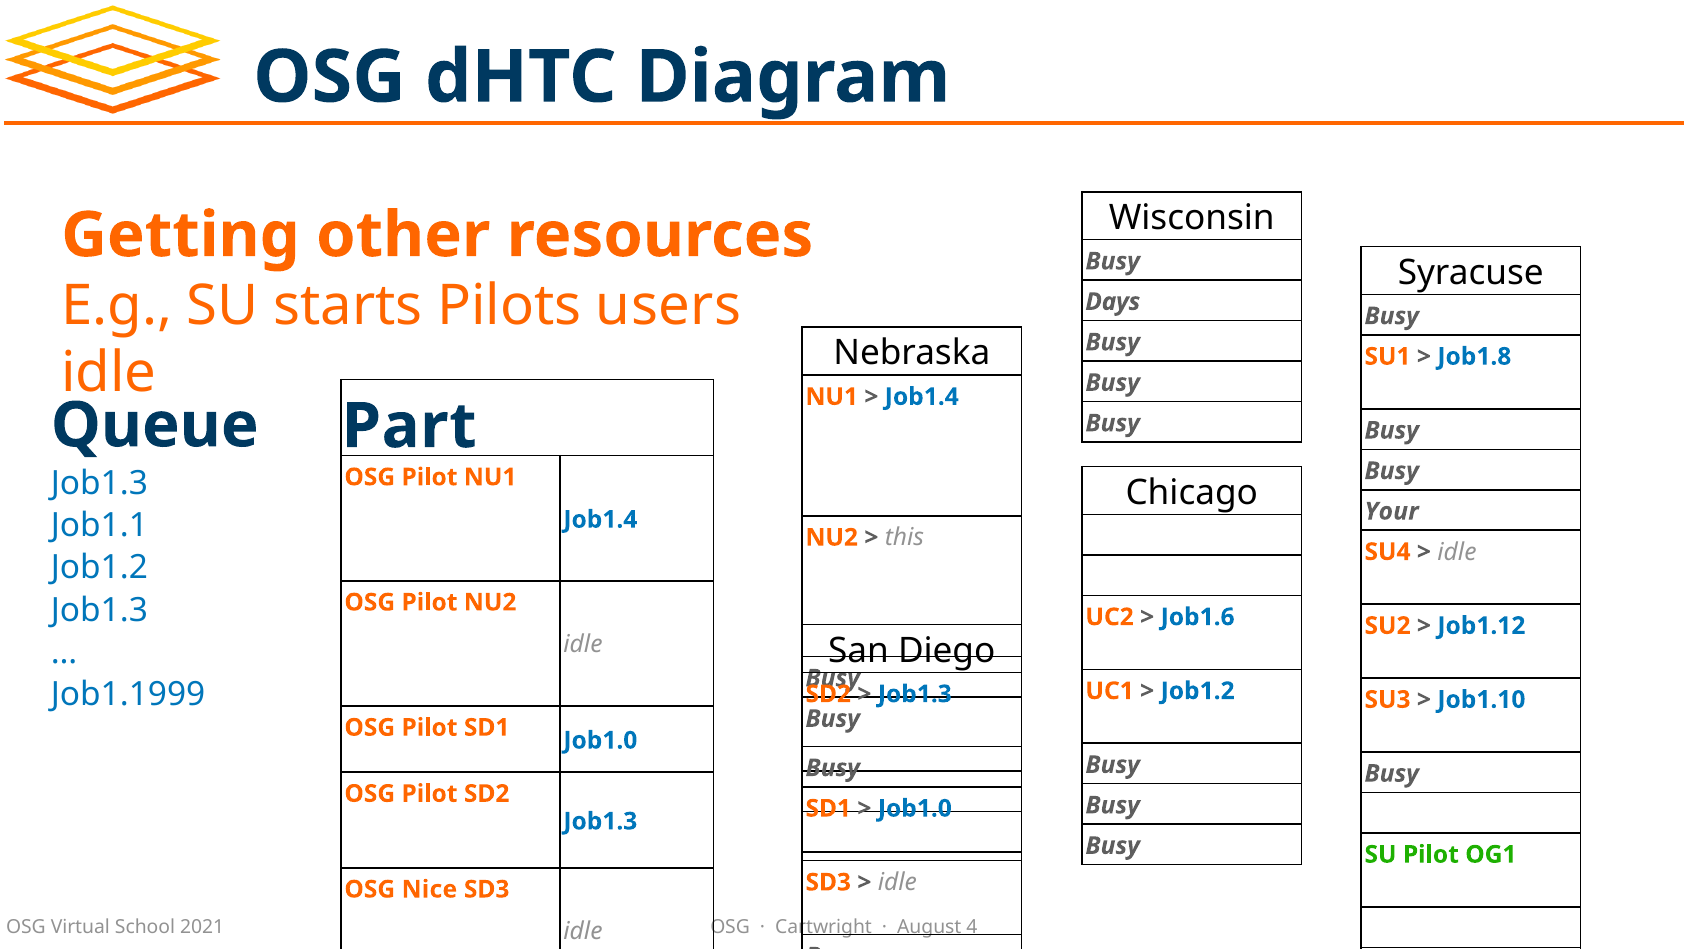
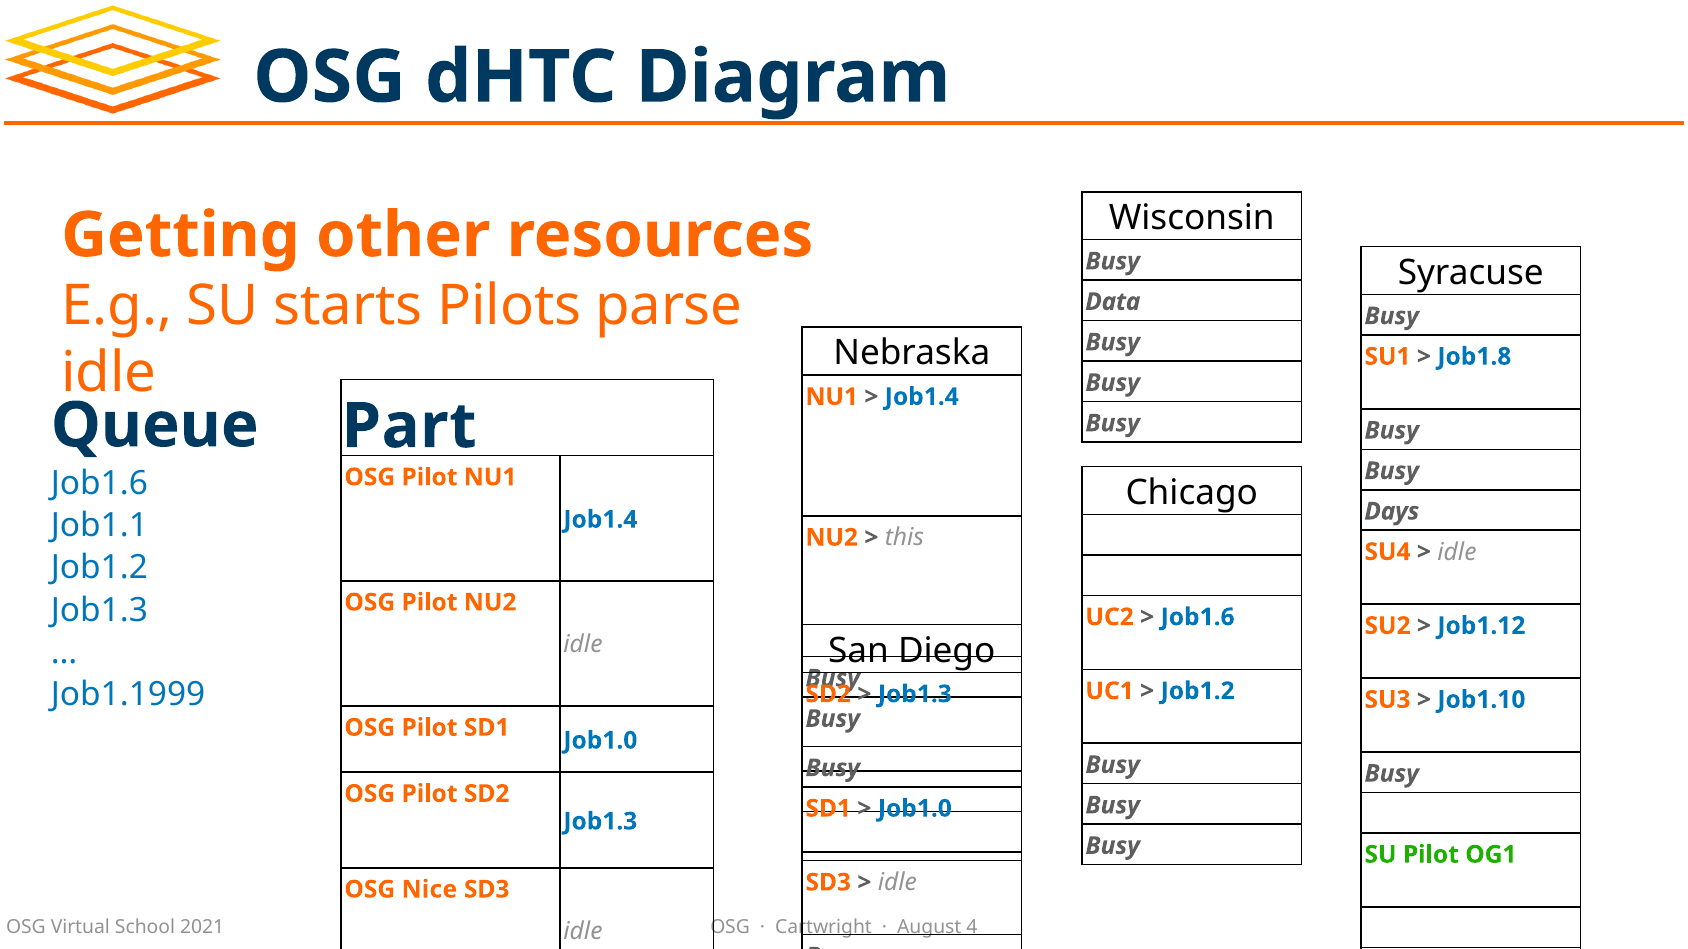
users: users -> parse
Days: Days -> Data
Job1.3 at (99, 484): Job1.3 -> Job1.6
Your: Your -> Days
